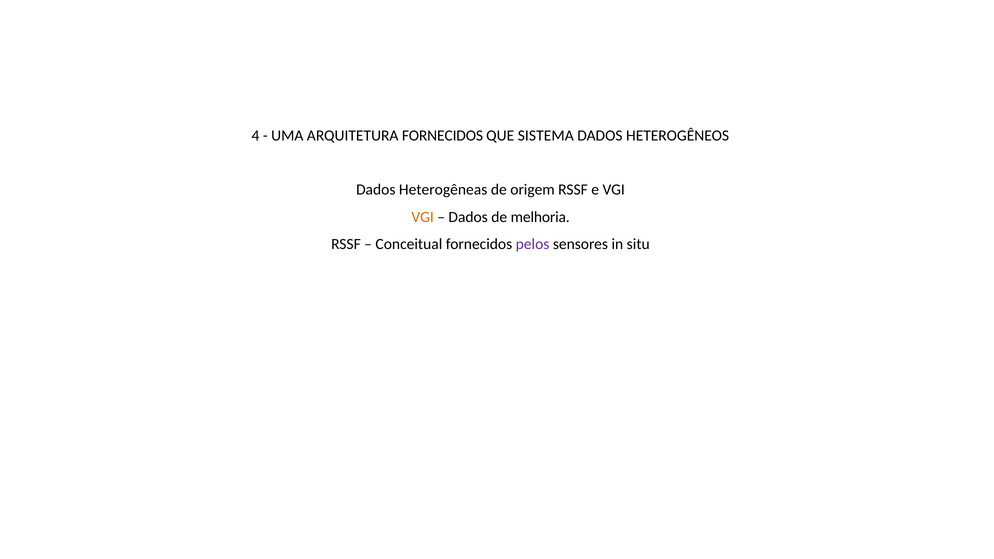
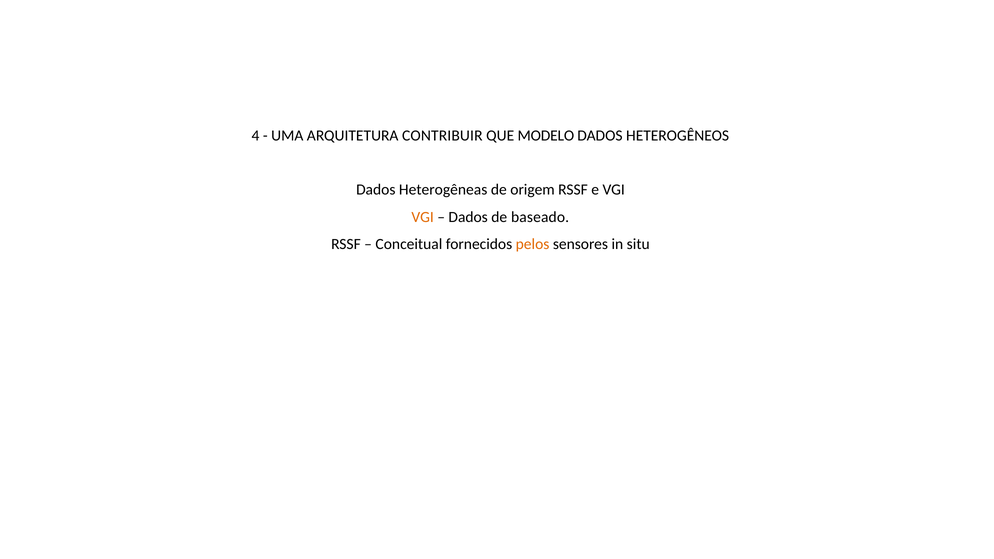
ARQUITETURA FORNECIDOS: FORNECIDOS -> CONTRIBUIR
SISTEMA: SISTEMA -> MODELO
melhoria: melhoria -> baseado
pelos colour: purple -> orange
